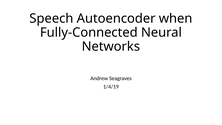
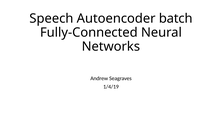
when: when -> batch
